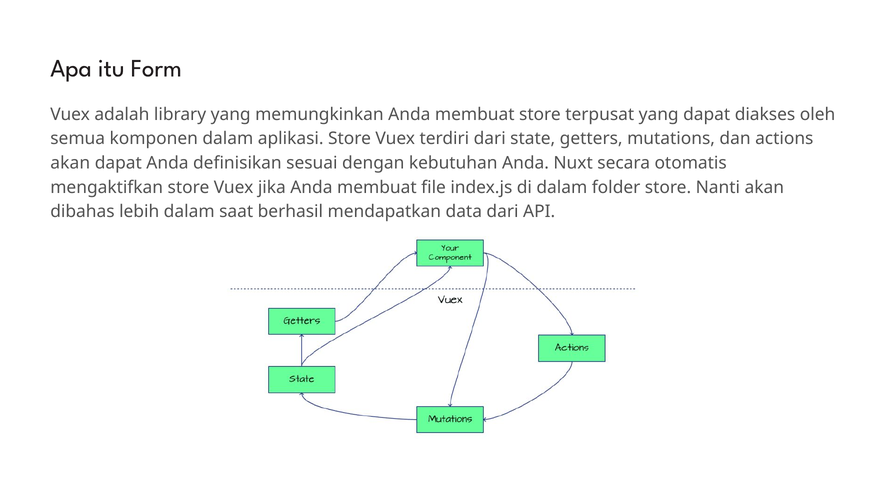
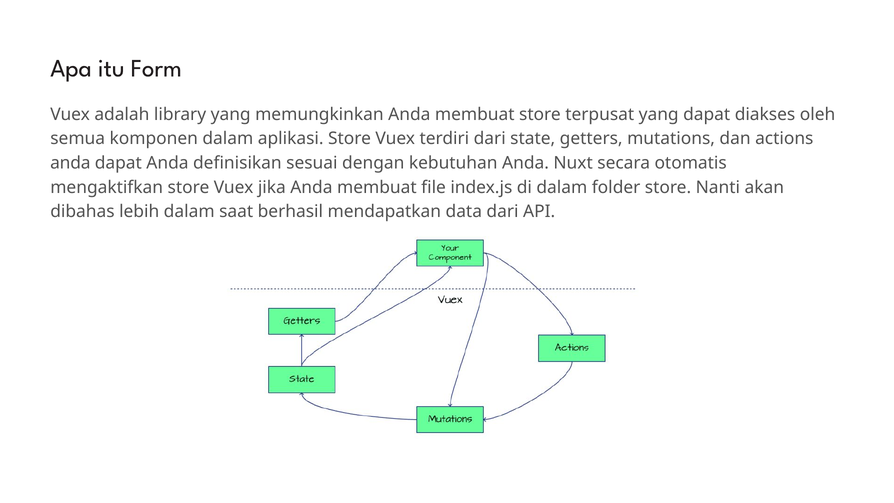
akan at (70, 163): akan -> anda
